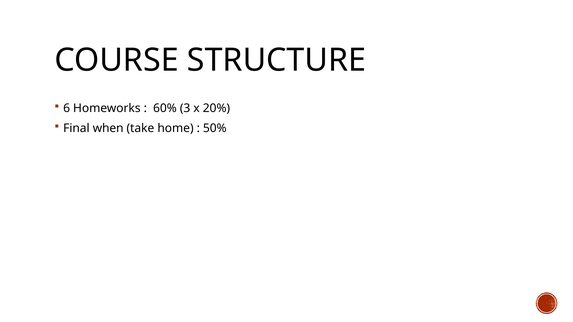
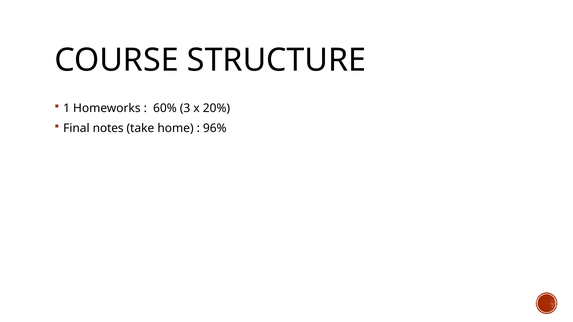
6: 6 -> 1
when: when -> notes
50%: 50% -> 96%
